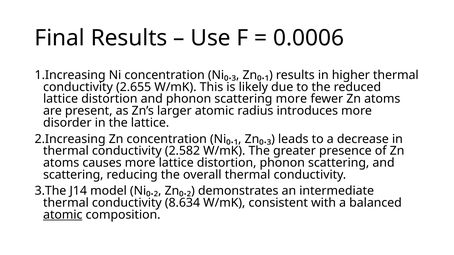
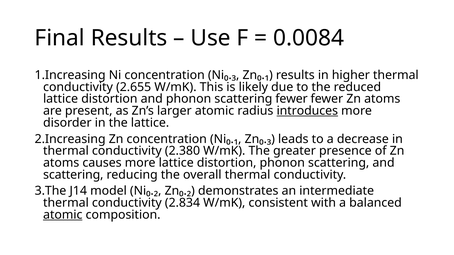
0.0006: 0.0006 -> 0.0084
scattering more: more -> fewer
introduces underline: none -> present
2.582: 2.582 -> 2.380
8.634: 8.634 -> 2.834
